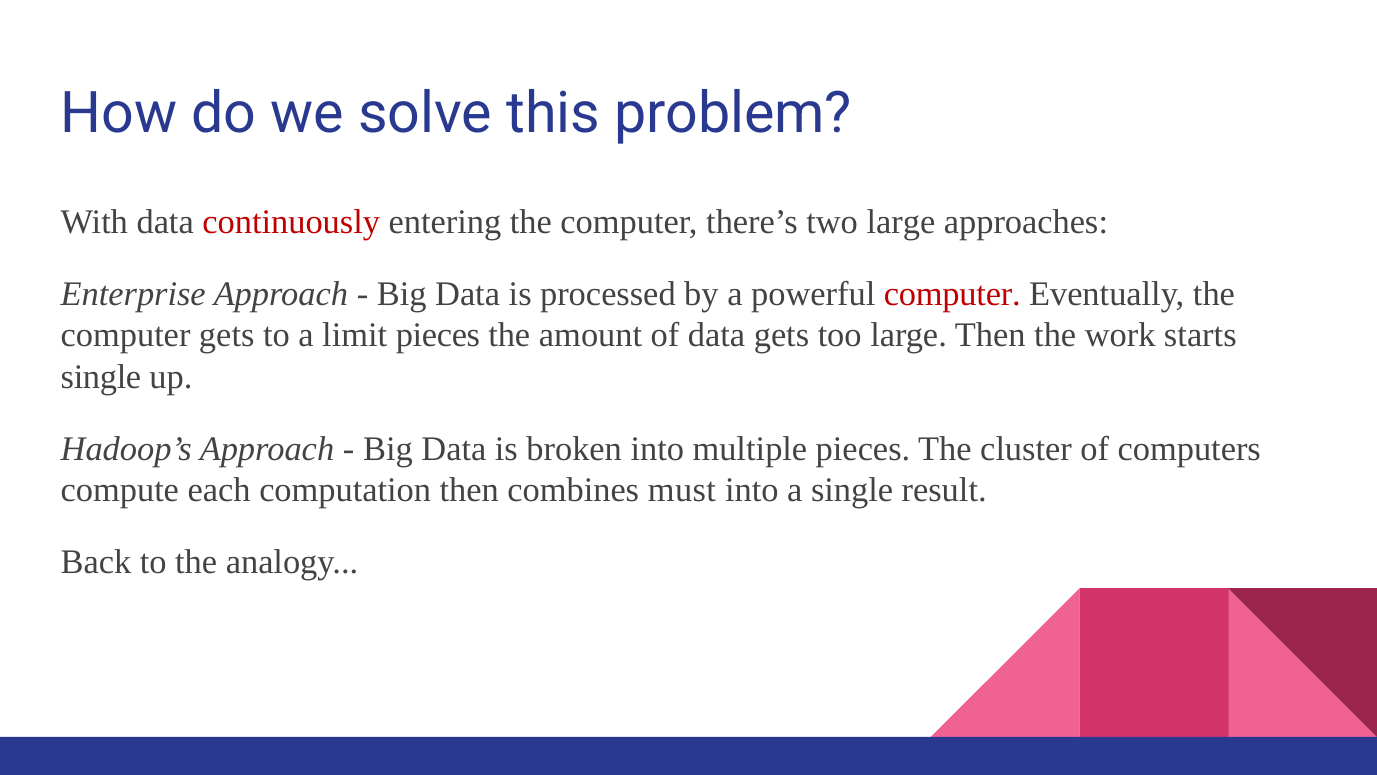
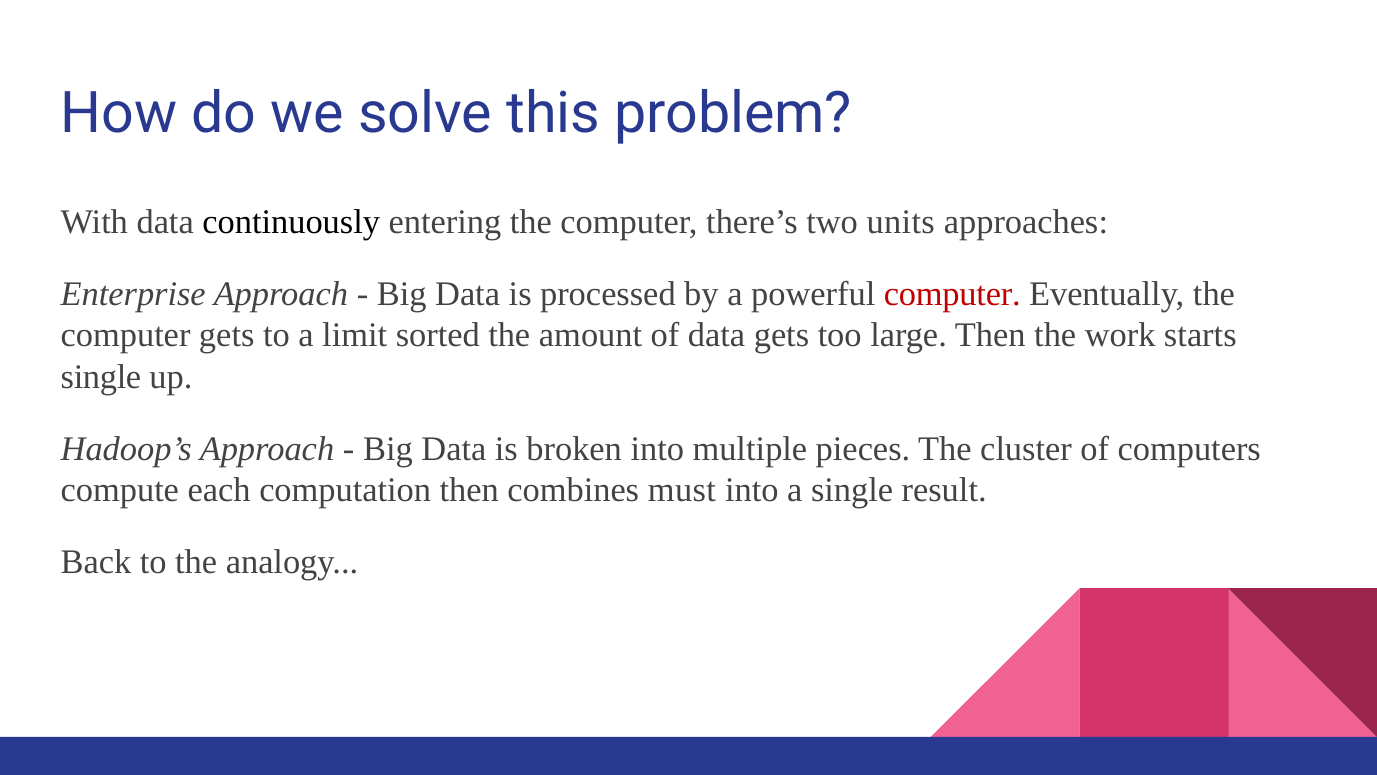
continuously colour: red -> black
two large: large -> units
limit pieces: pieces -> sorted
